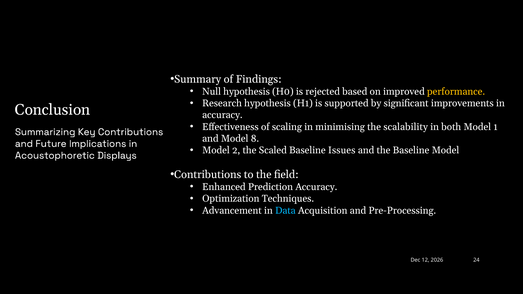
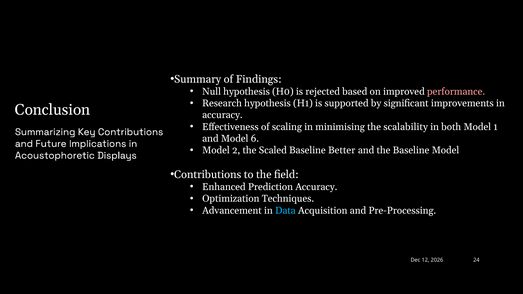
performance colour: yellow -> pink
8: 8 -> 6
Issues: Issues -> Better
